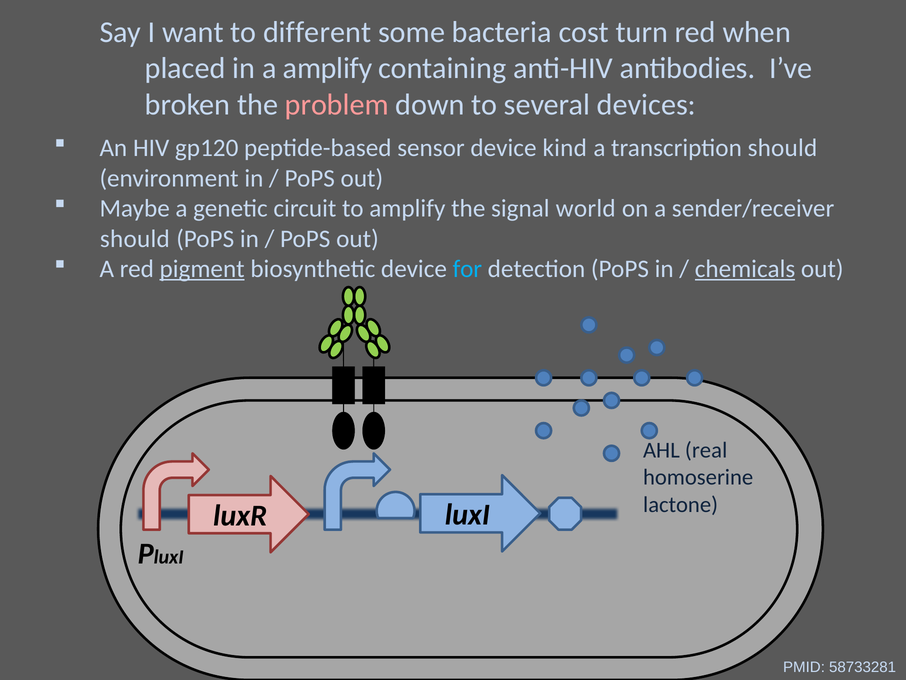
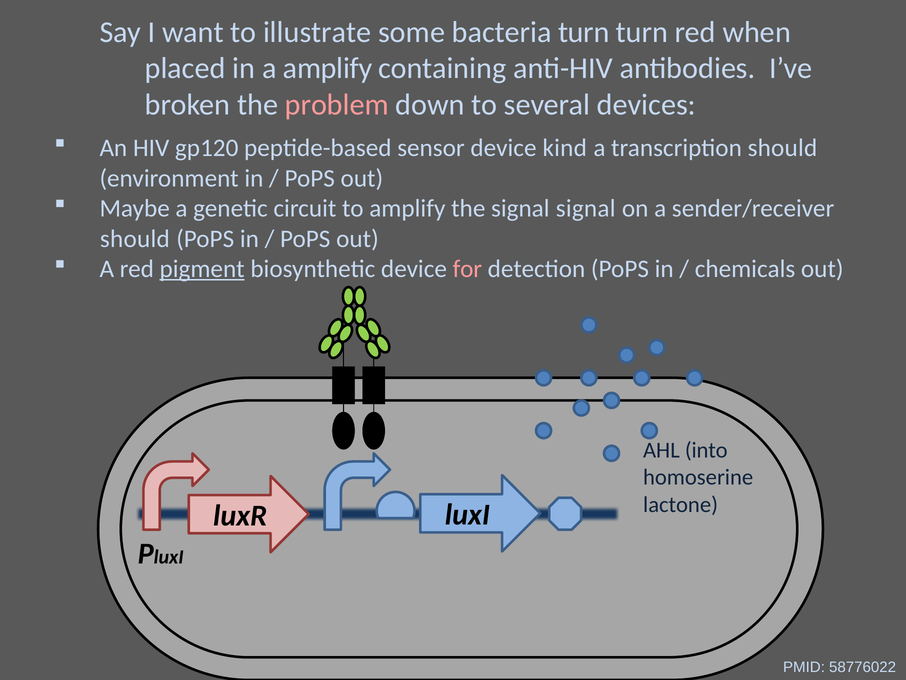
different: different -> illustrate
bacteria cost: cost -> turn
signal world: world -> signal
for colour: light blue -> pink
chemicals underline: present -> none
real: real -> into
58733281: 58733281 -> 58776022
